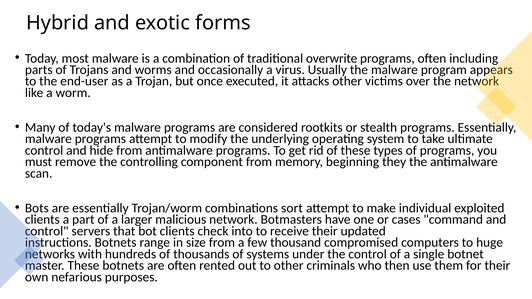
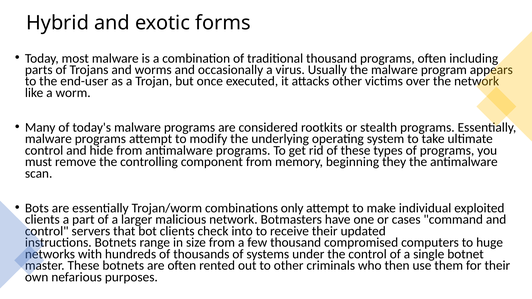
traditional overwrite: overwrite -> thousand
sort: sort -> only
